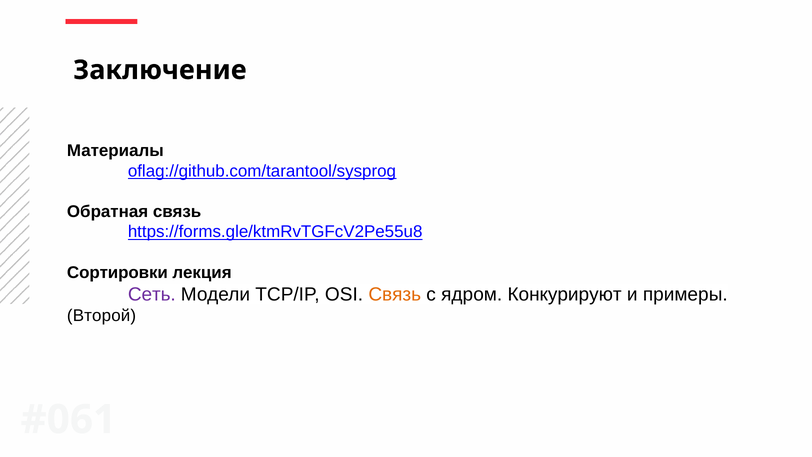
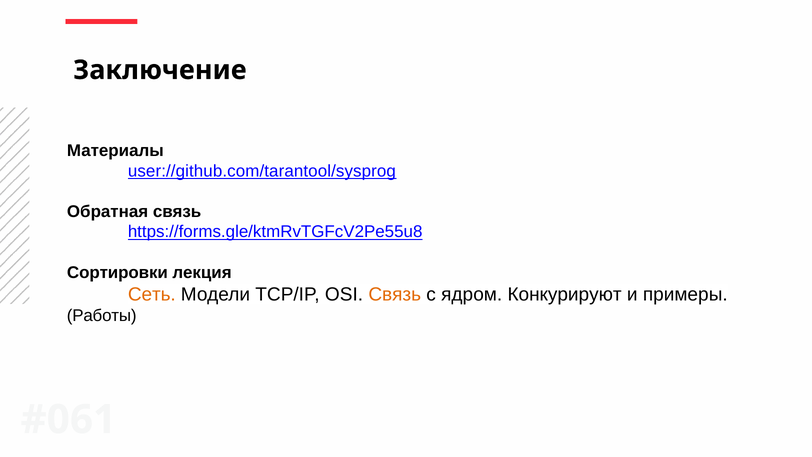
oflag://github.com/tarantool/sysprog: oflag://github.com/tarantool/sysprog -> user://github.com/tarantool/sysprog
Сеть colour: purple -> orange
Второй: Второй -> Работы
